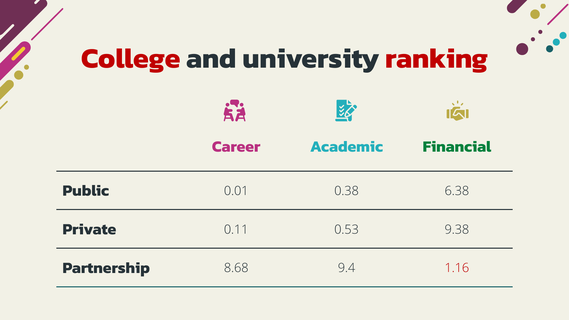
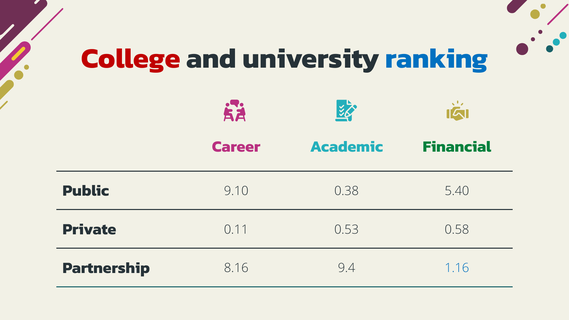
ranking colour: red -> blue
0.01: 0.01 -> 9.10
6.38: 6.38 -> 5.40
9.38: 9.38 -> 0.58
8.68: 8.68 -> 8.16
1.16 colour: red -> blue
